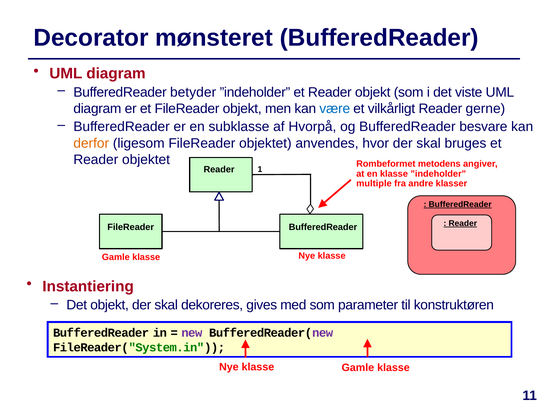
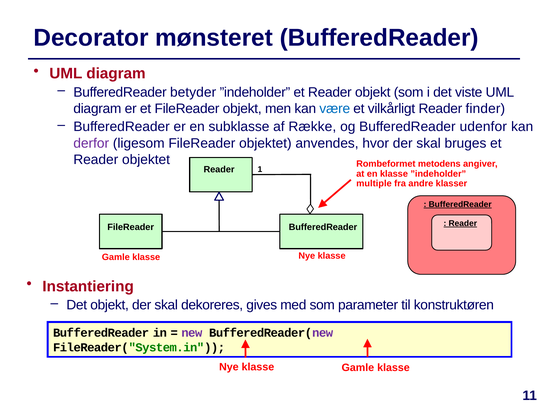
gerne: gerne -> finder
Hvorpå: Hvorpå -> Række
besvare: besvare -> udenfor
derfor colour: orange -> purple
